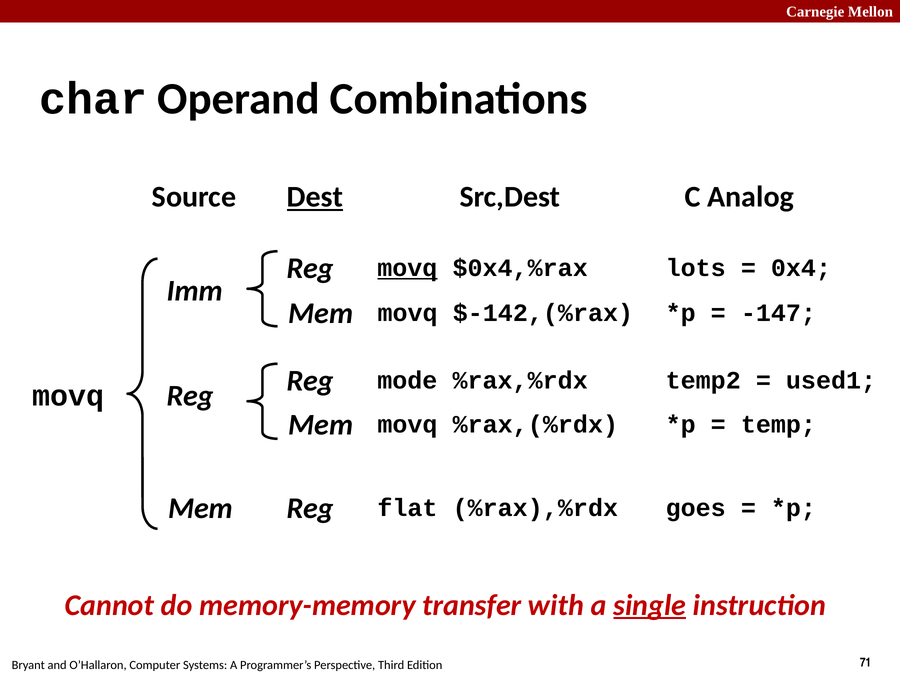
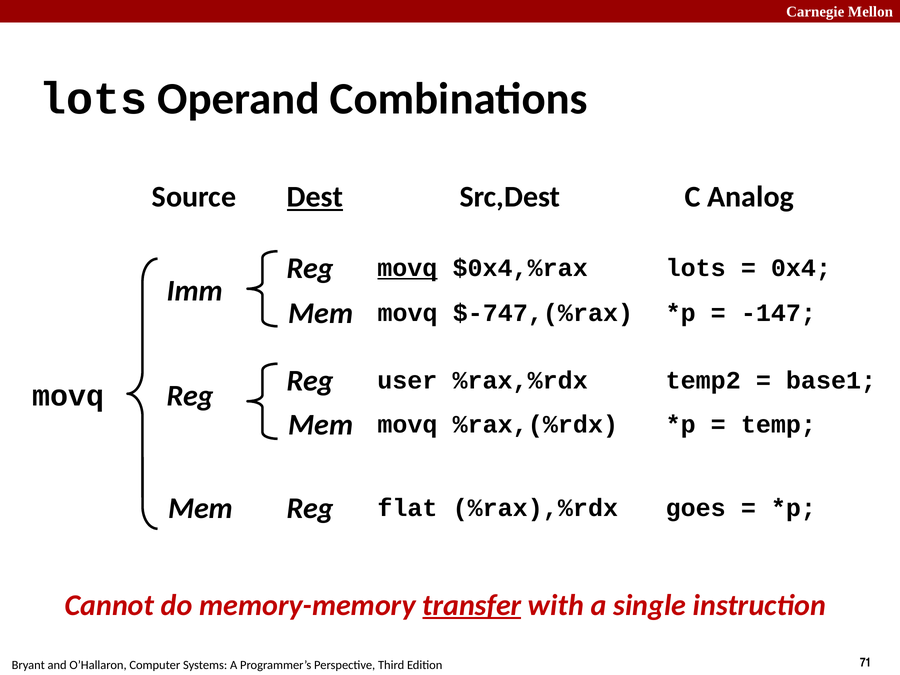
char at (93, 99): char -> lots
$-142,(%rax: $-142,(%rax -> $-747,(%rax
mode: mode -> user
used1: used1 -> base1
transfer underline: none -> present
single underline: present -> none
